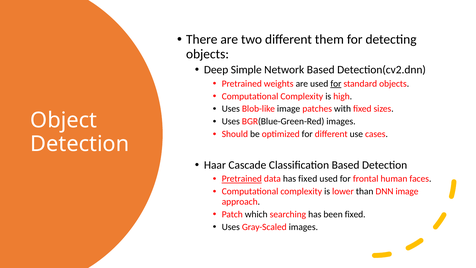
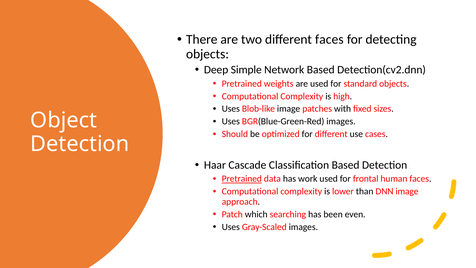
different them: them -> faces
for at (336, 83) underline: present -> none
has fixed: fixed -> work
been fixed: fixed -> even
